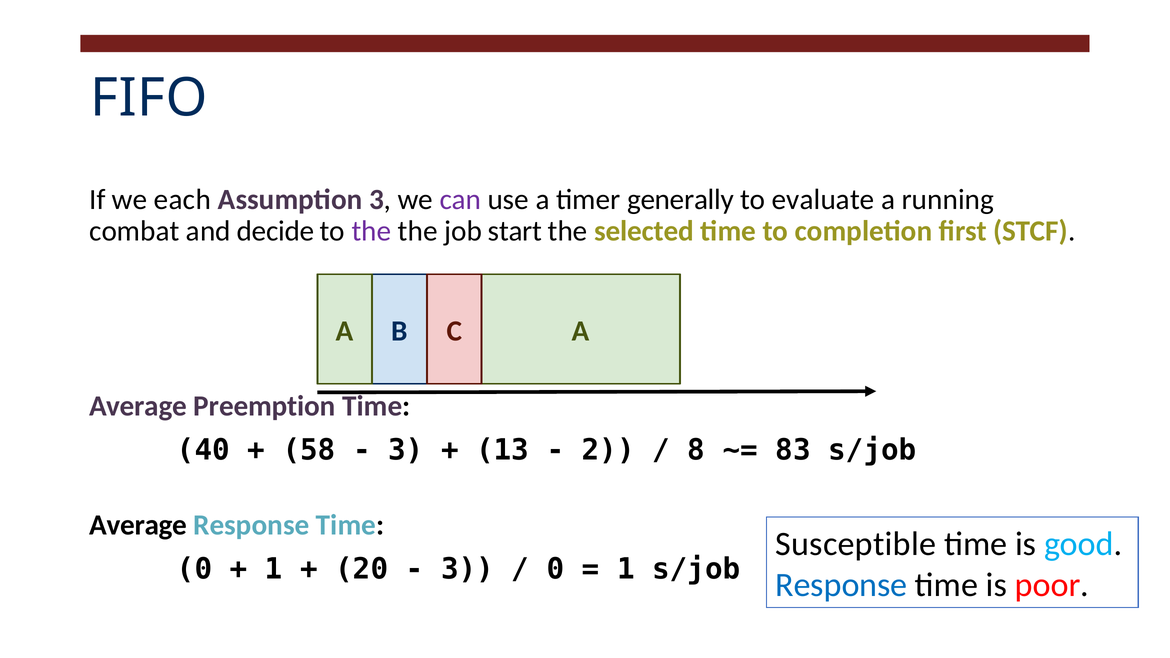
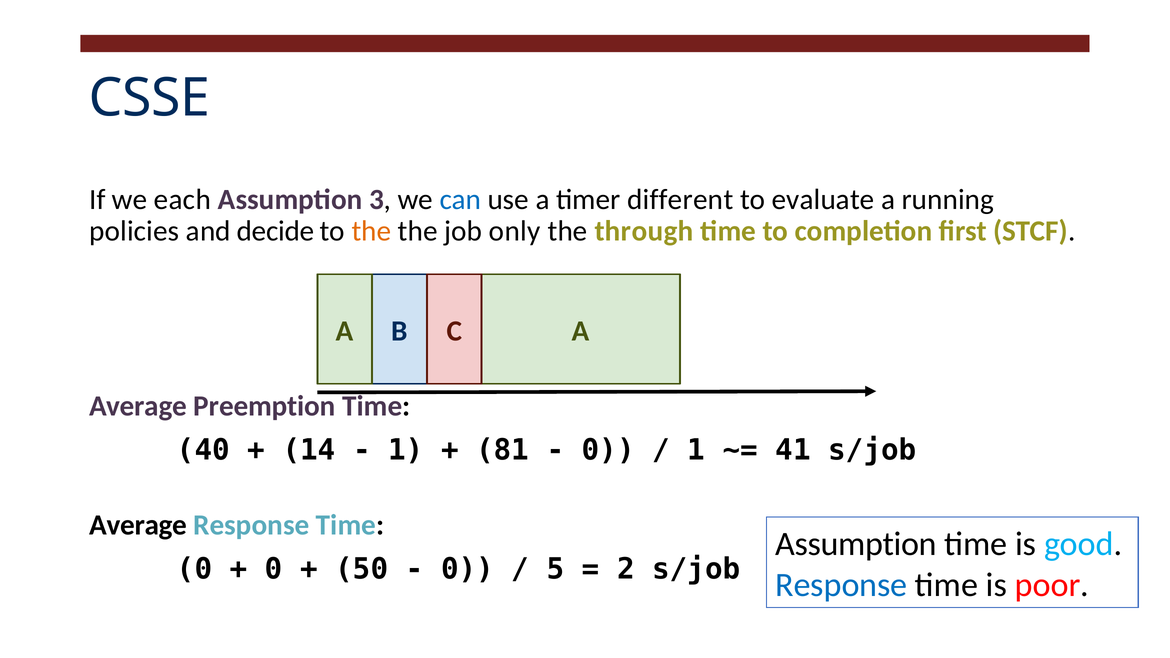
FIFO: FIFO -> CSSE
can colour: purple -> blue
generally: generally -> different
combat: combat -> policies
the at (371, 231) colour: purple -> orange
start: start -> only
selected: selected -> through
58: 58 -> 14
3 at (406, 450): 3 -> 1
13: 13 -> 81
2 at (608, 450): 2 -> 0
8 at (696, 450): 8 -> 1
83: 83 -> 41
Susceptible at (856, 544): Susceptible -> Assumption
1 at (274, 569): 1 -> 0
20: 20 -> 50
3 at (467, 569): 3 -> 0
0 at (555, 569): 0 -> 5
1 at (626, 569): 1 -> 2
